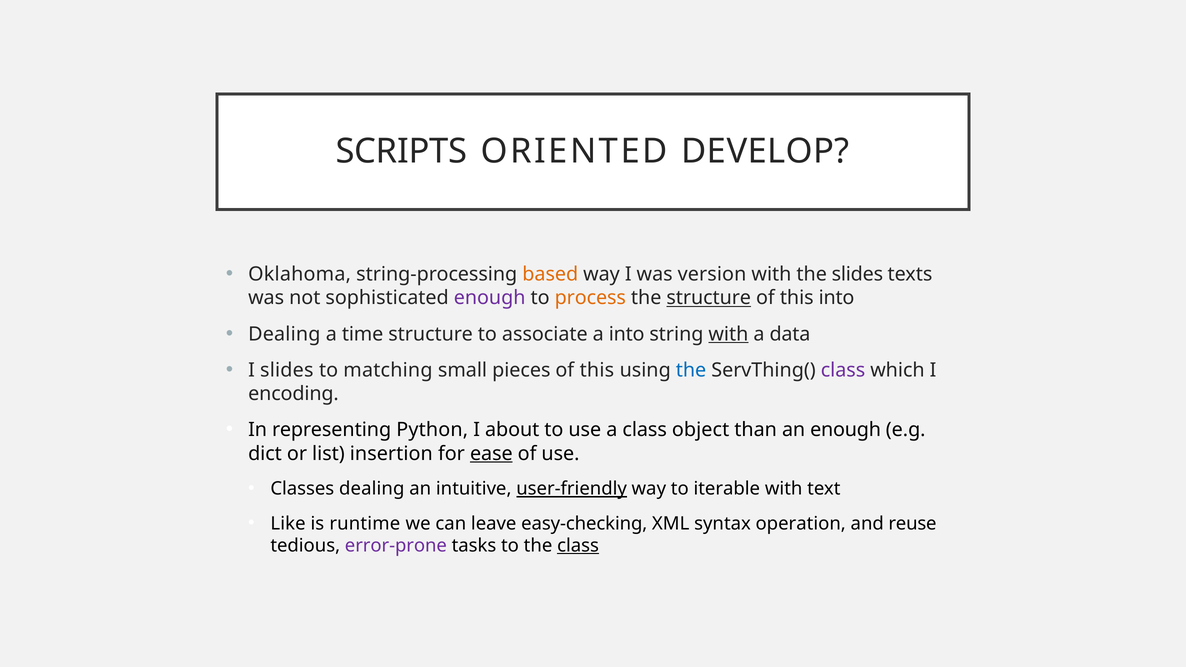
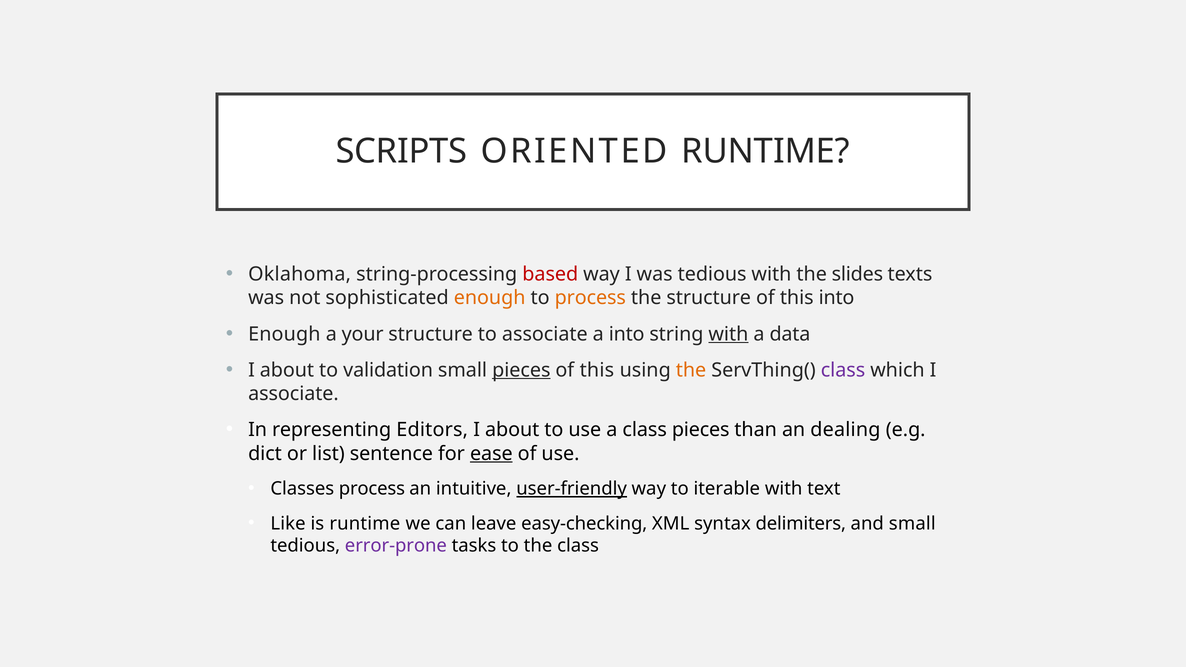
ORIENTED DEVELOP: DEVELOP -> RUNTIME
based colour: orange -> red
was version: version -> tedious
enough at (490, 298) colour: purple -> orange
structure at (709, 298) underline: present -> none
Dealing at (284, 334): Dealing -> Enough
time: time -> your
slides at (287, 370): slides -> about
matching: matching -> validation
pieces at (521, 370) underline: none -> present
the at (691, 370) colour: blue -> orange
encoding at (293, 394): encoding -> associate
Python: Python -> Editors
class object: object -> pieces
an enough: enough -> dealing
insertion: insertion -> sentence
Classes dealing: dealing -> process
operation: operation -> delimiters
and reuse: reuse -> small
class at (578, 546) underline: present -> none
